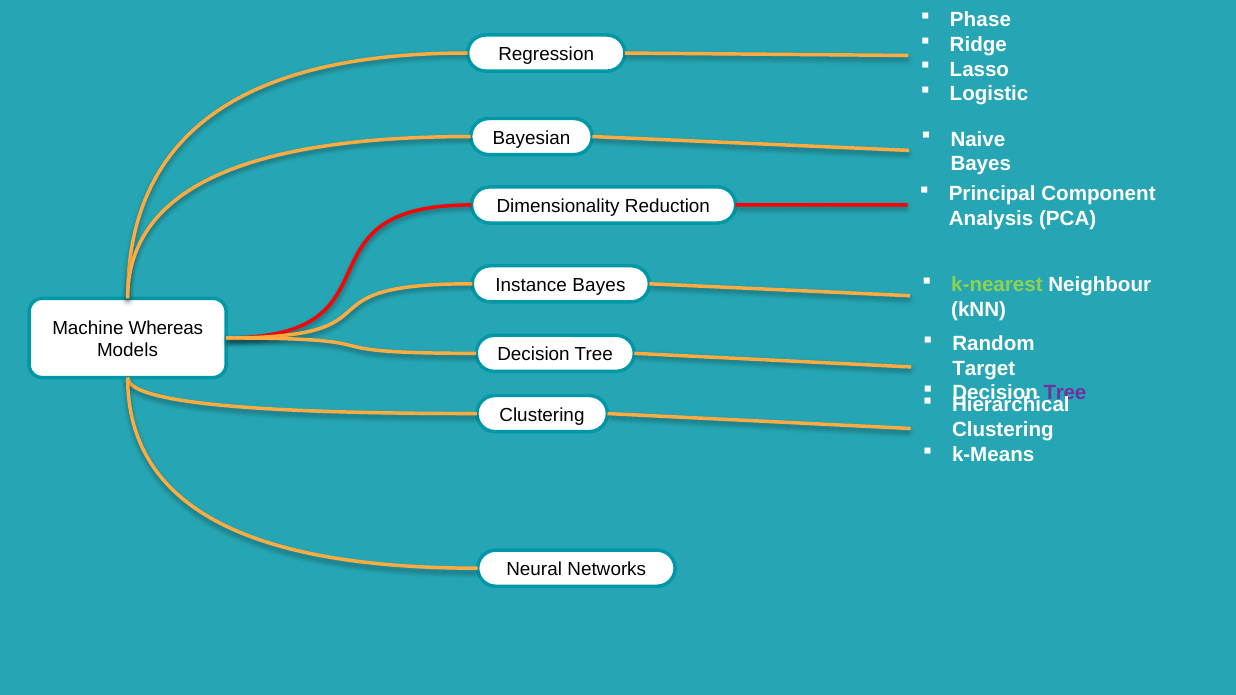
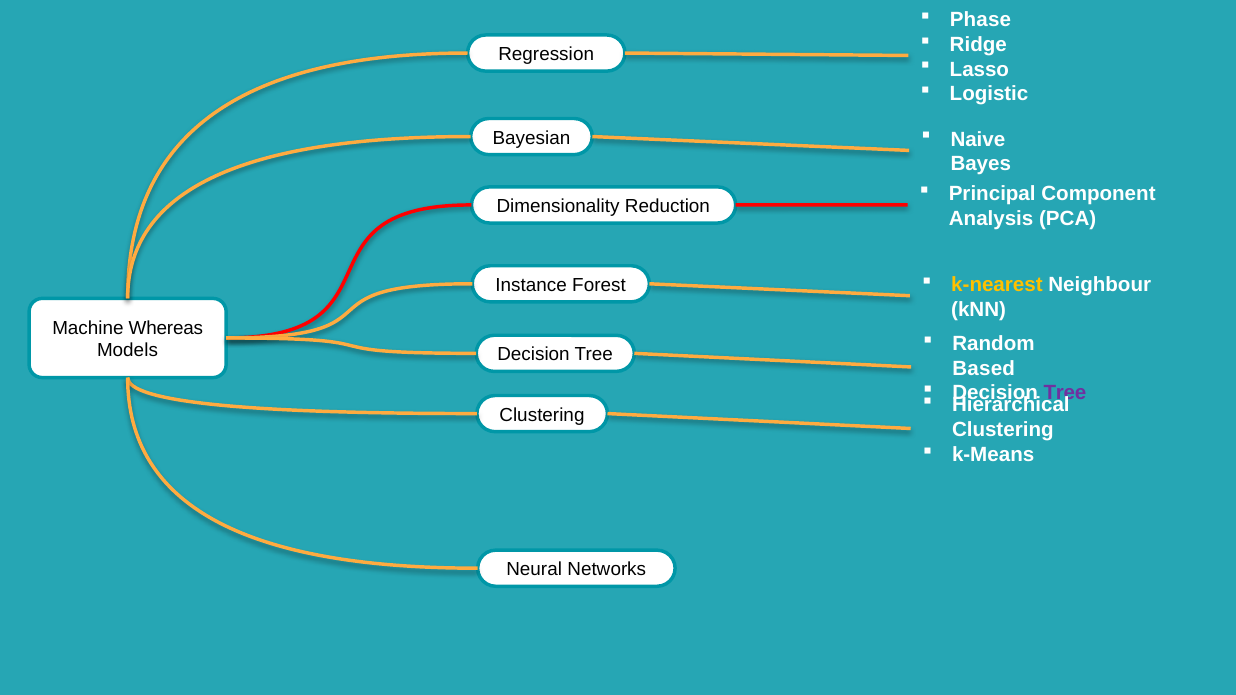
k-nearest colour: light green -> yellow
Instance Bayes: Bayes -> Forest
Target: Target -> Based
